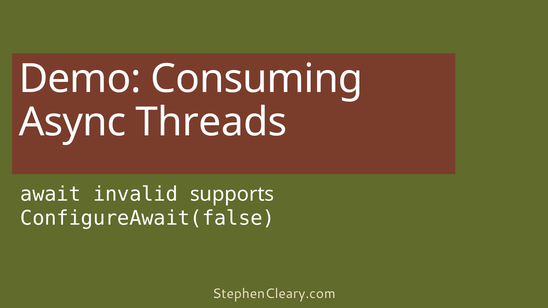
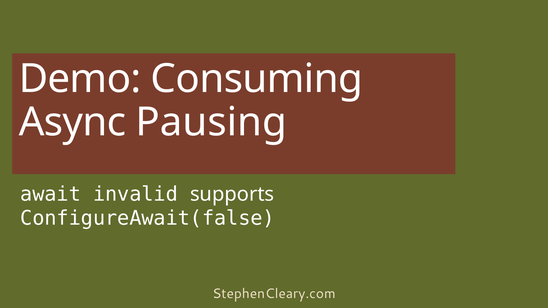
Threads: Threads -> Pausing
